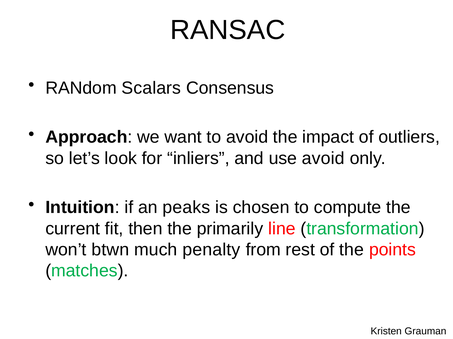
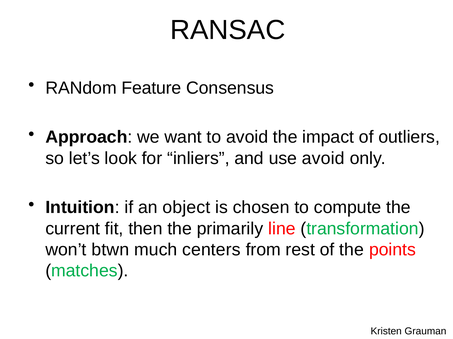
Scalars: Scalars -> Feature
peaks: peaks -> object
penalty: penalty -> centers
